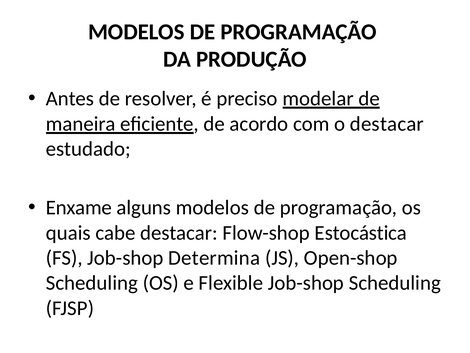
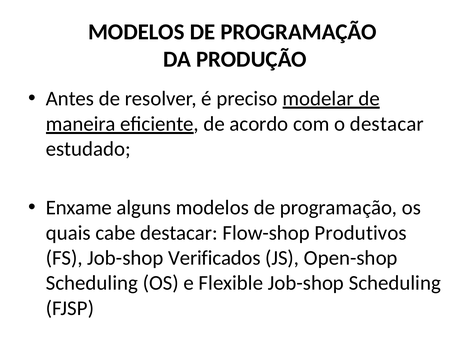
Estocástica: Estocástica -> Produtivos
Determina: Determina -> Verificados
